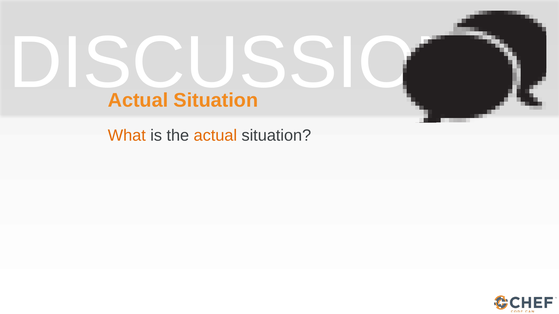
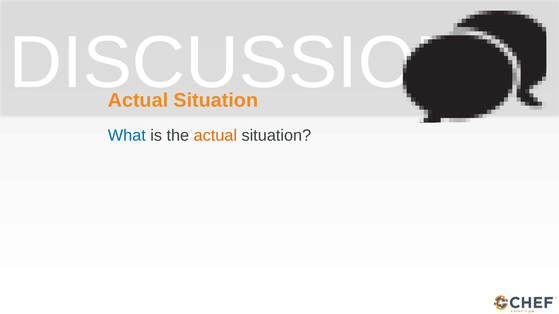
What colour: orange -> blue
